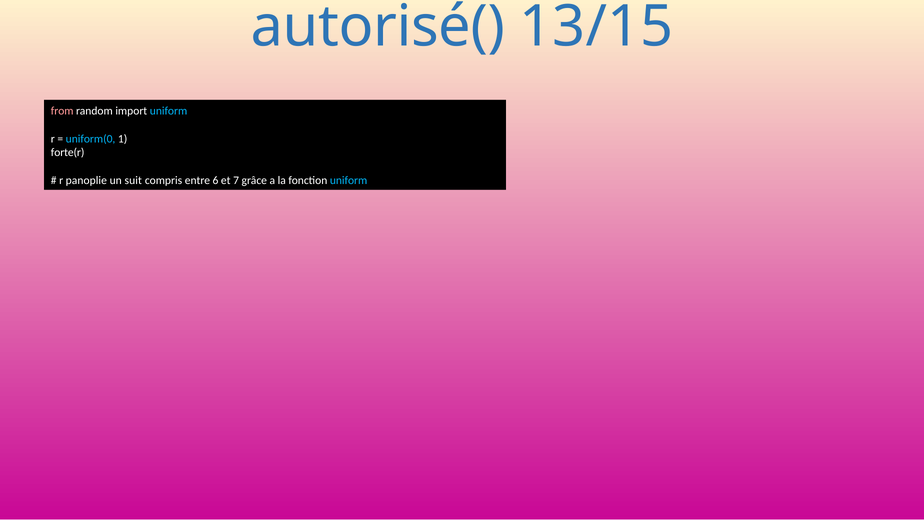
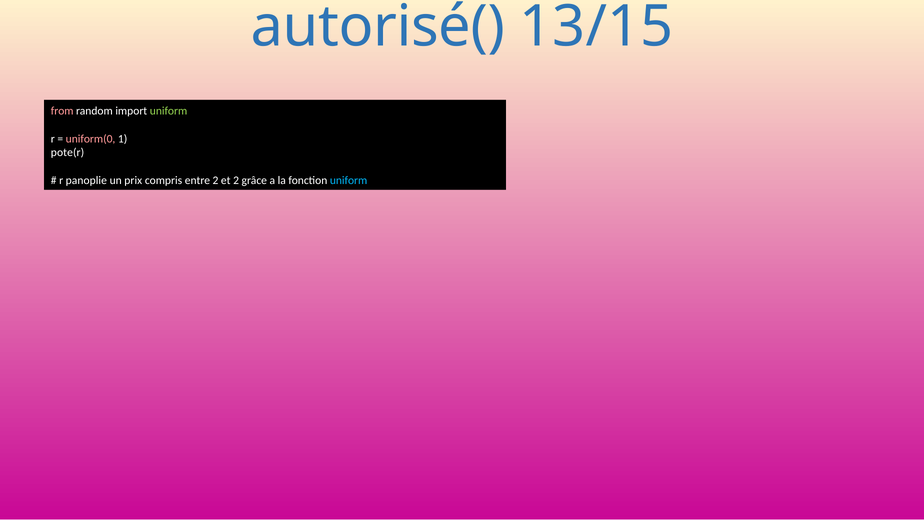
uniform at (169, 111) colour: light blue -> light green
uniform(0 colour: light blue -> pink
forte(r: forte(r -> pote(r
suit: suit -> prix
entre 6: 6 -> 2
et 7: 7 -> 2
